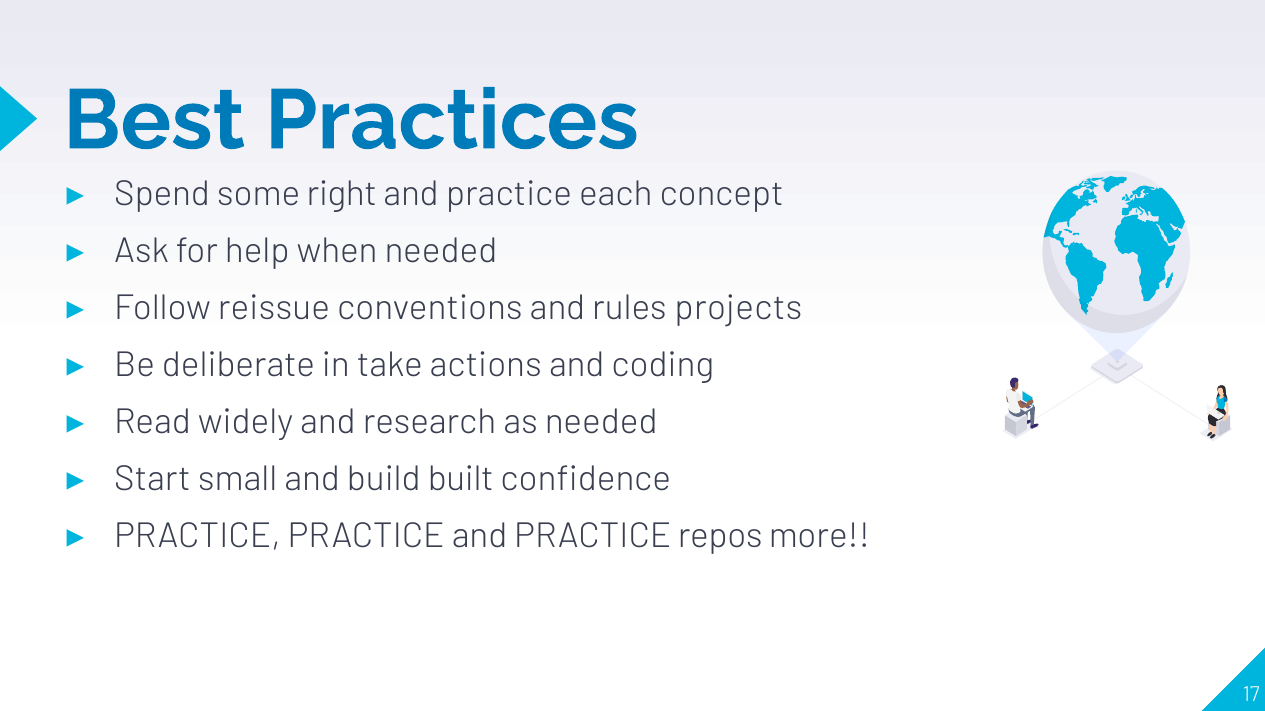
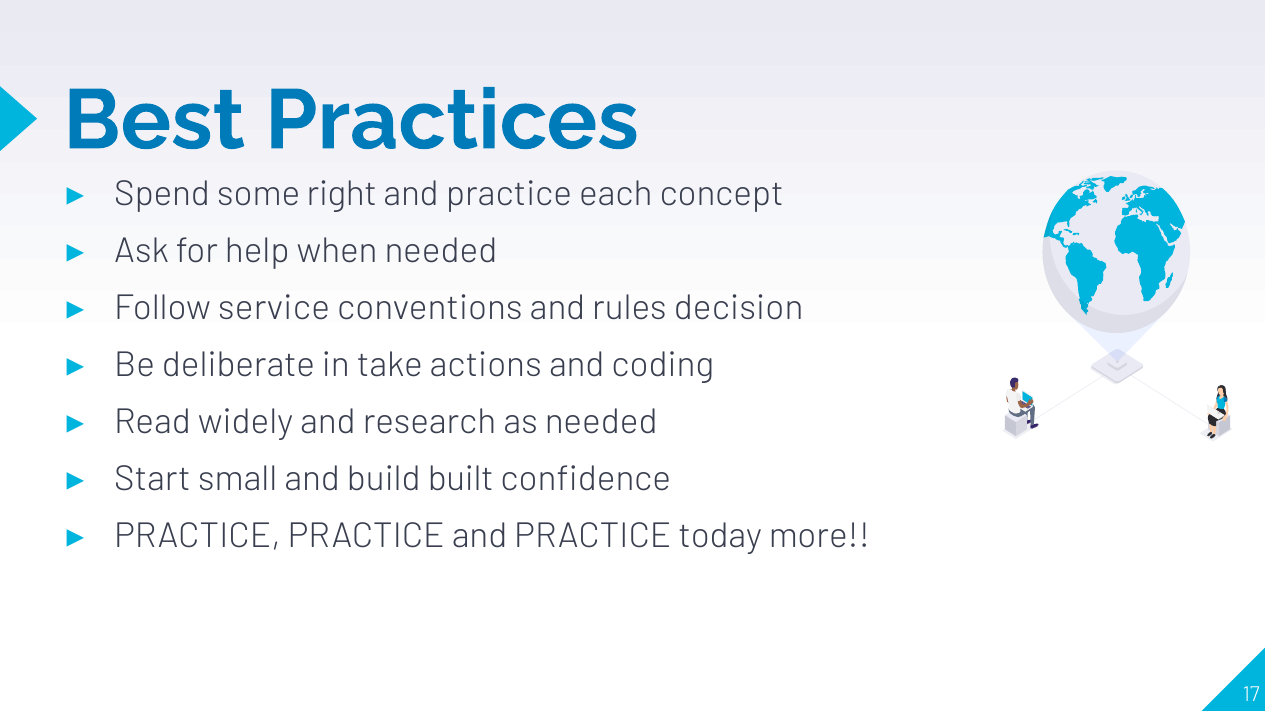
reissue: reissue -> service
projects: projects -> decision
repos: repos -> today
